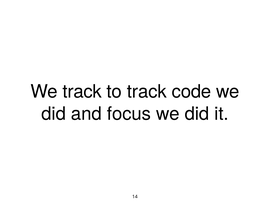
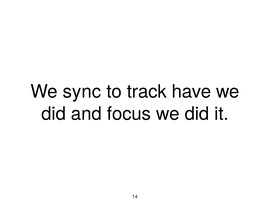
We track: track -> sync
code: code -> have
